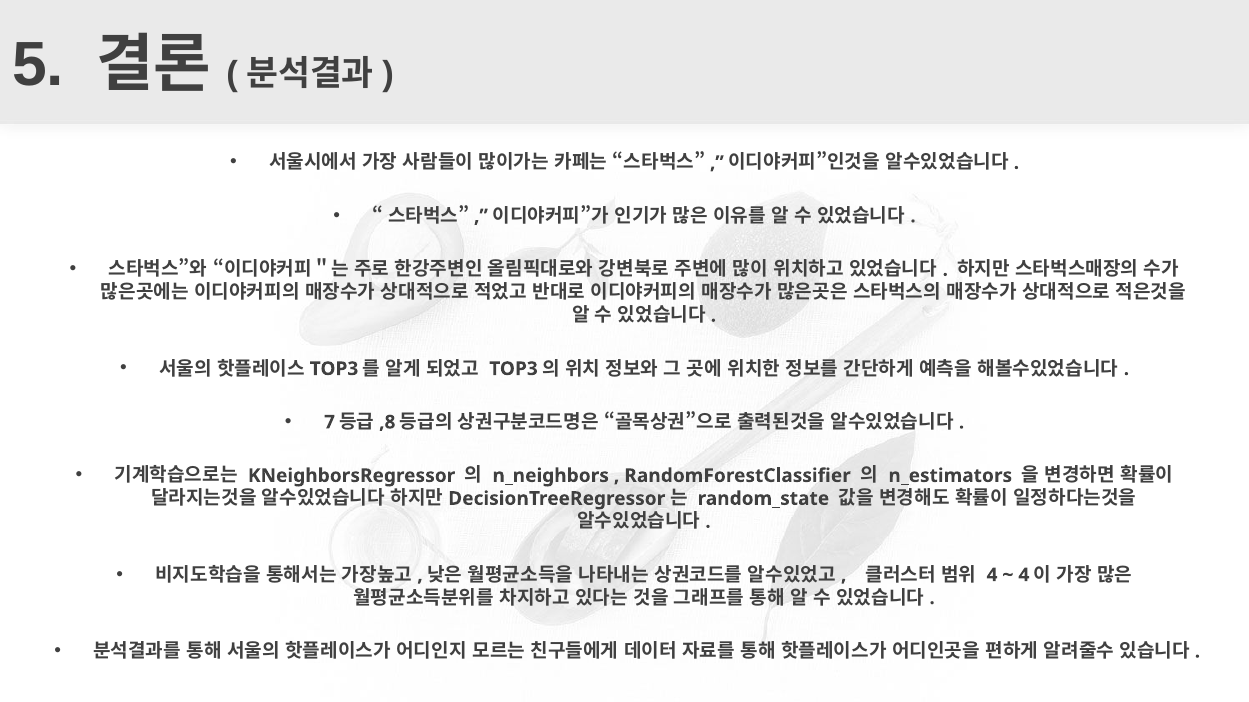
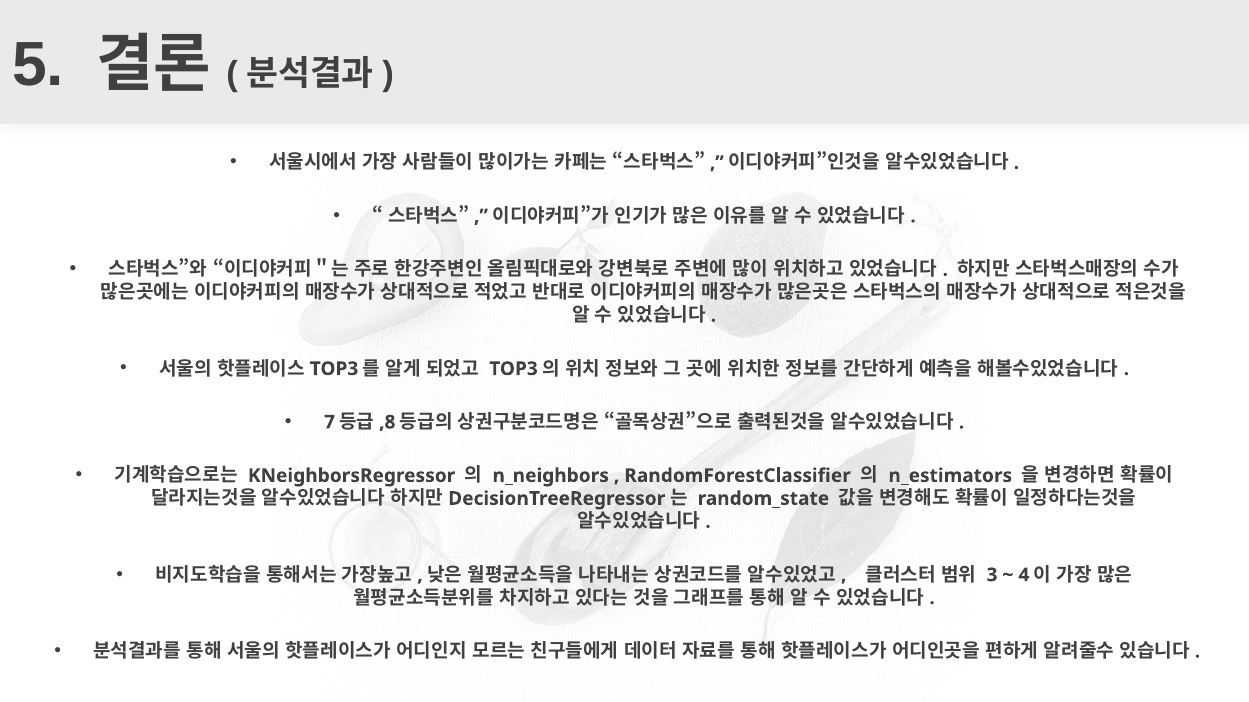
4 at (992, 575): 4 -> 3
